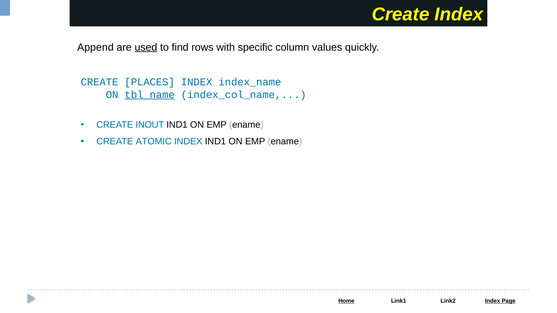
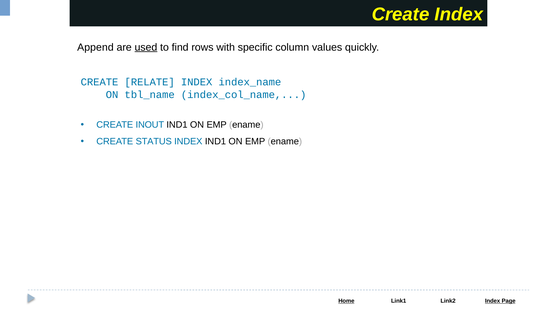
PLACES: PLACES -> RELATE
tbl_name underline: present -> none
ATOMIC: ATOMIC -> STATUS
